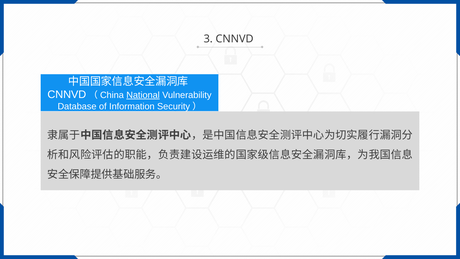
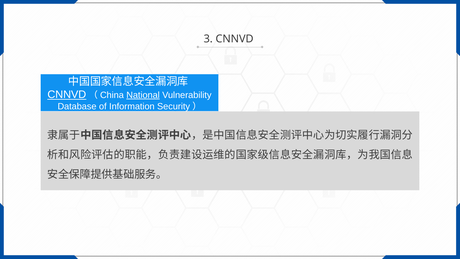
CNNVD at (67, 94) underline: none -> present
